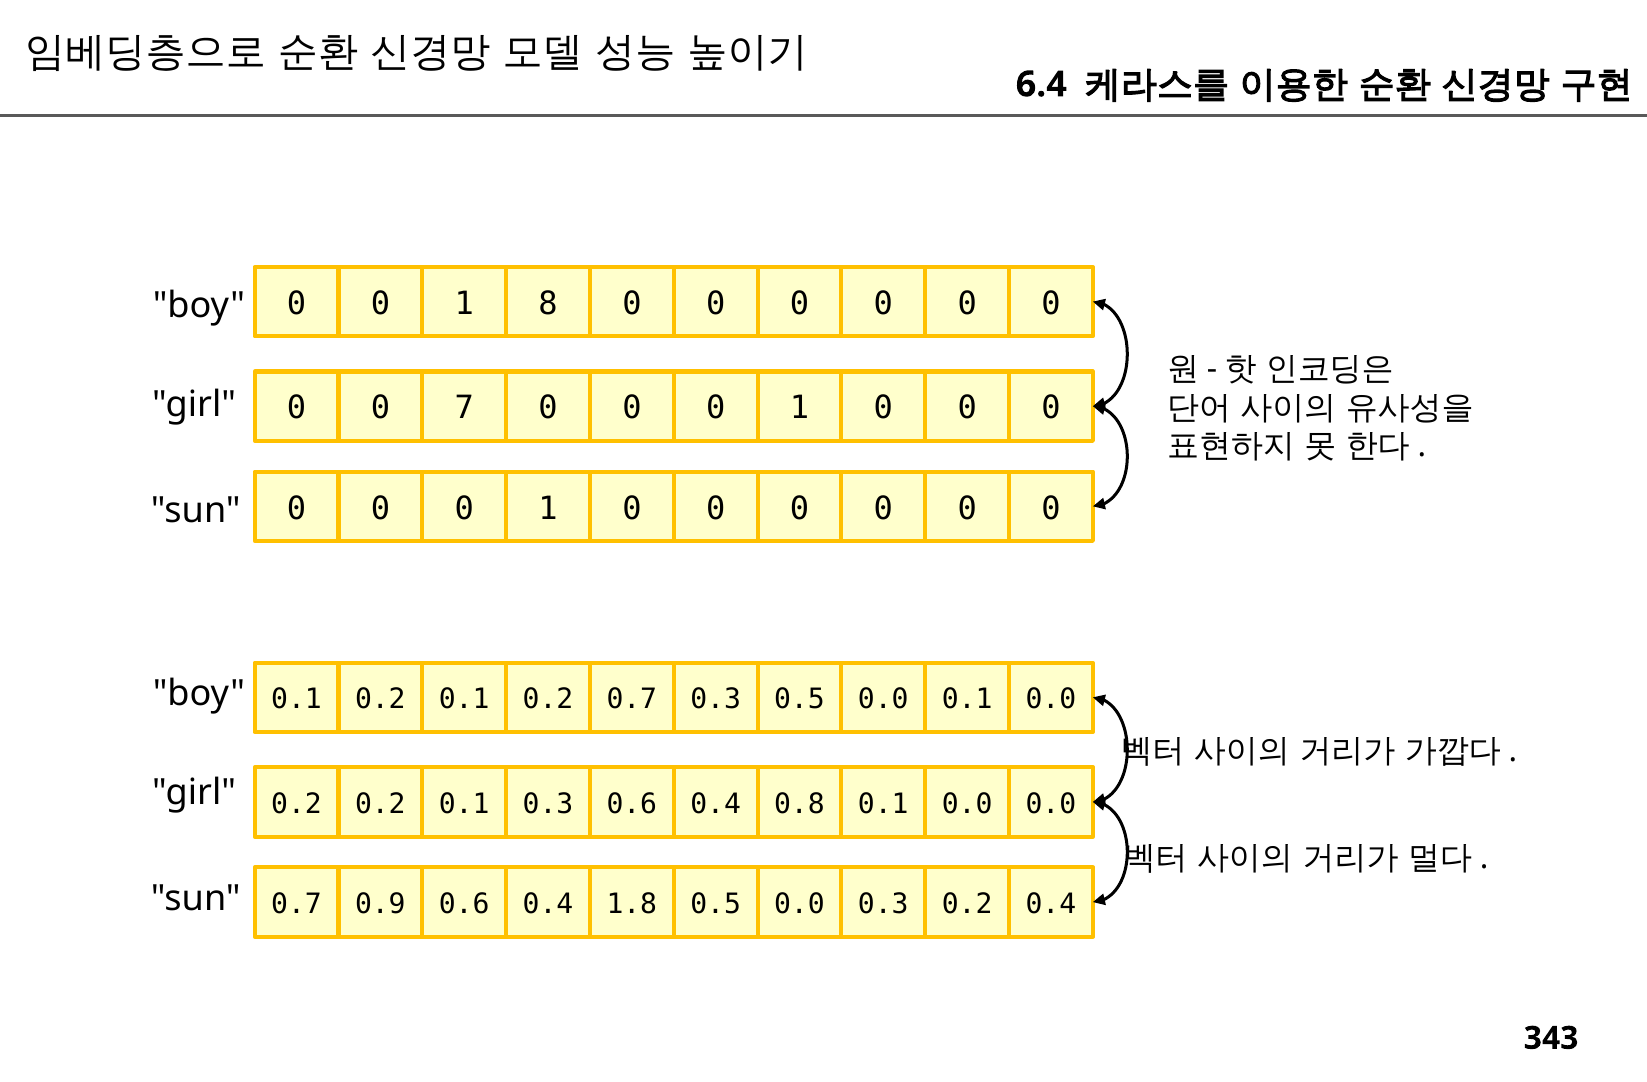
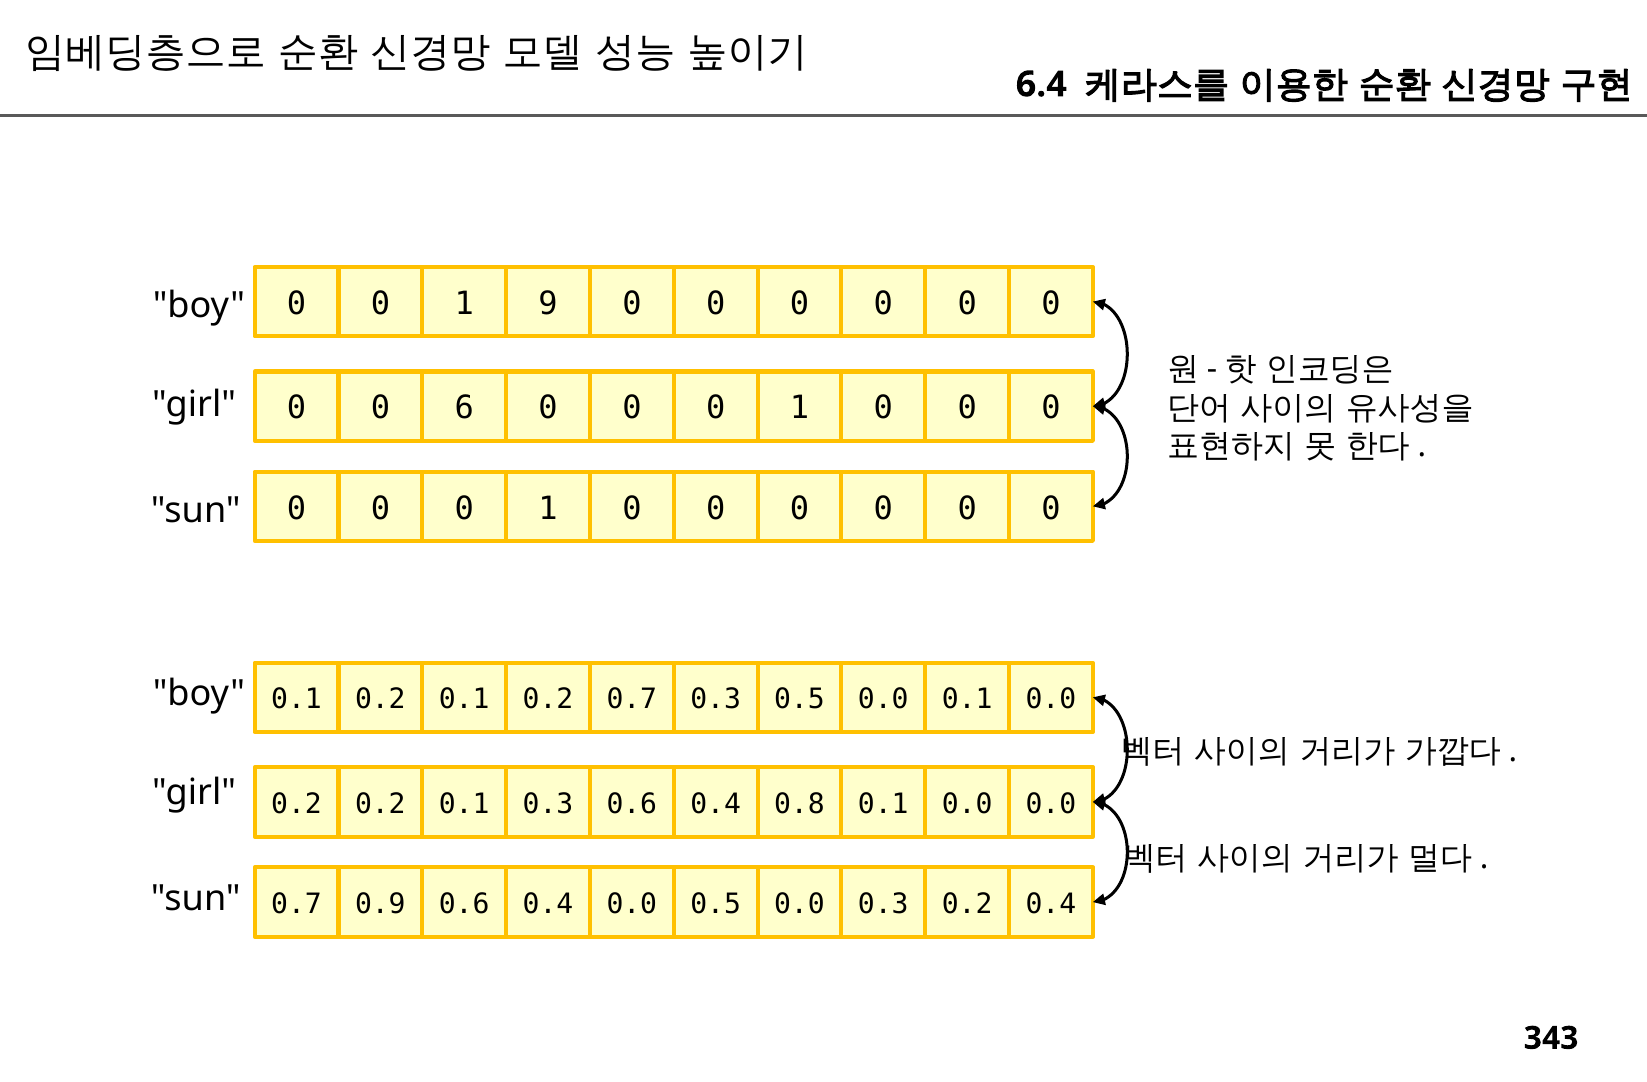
8: 8 -> 9
7: 7 -> 6
0.4 1.8: 1.8 -> 0.0
